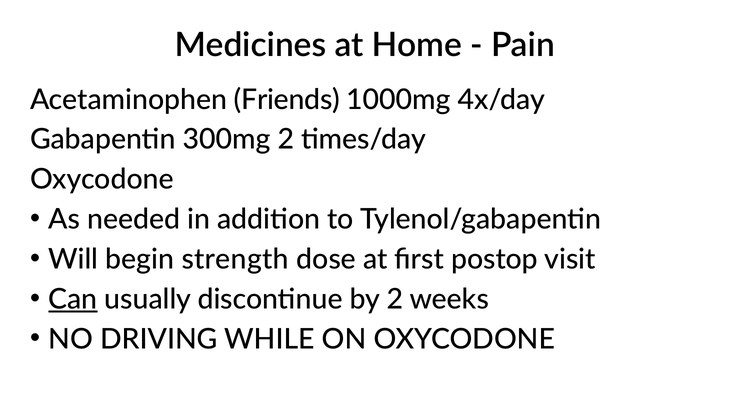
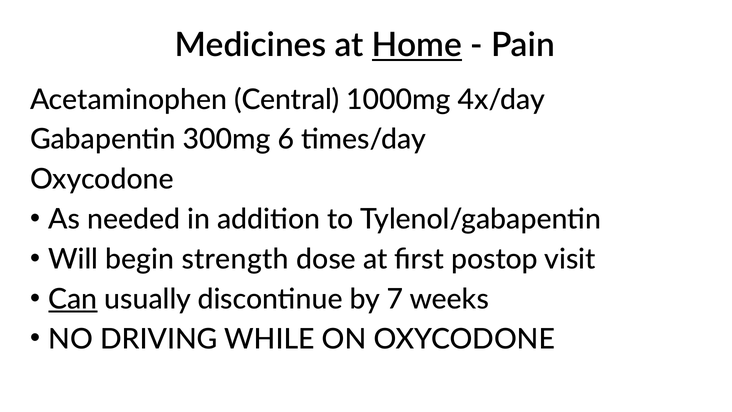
Home underline: none -> present
Friends: Friends -> Central
300mg 2: 2 -> 6
by 2: 2 -> 7
